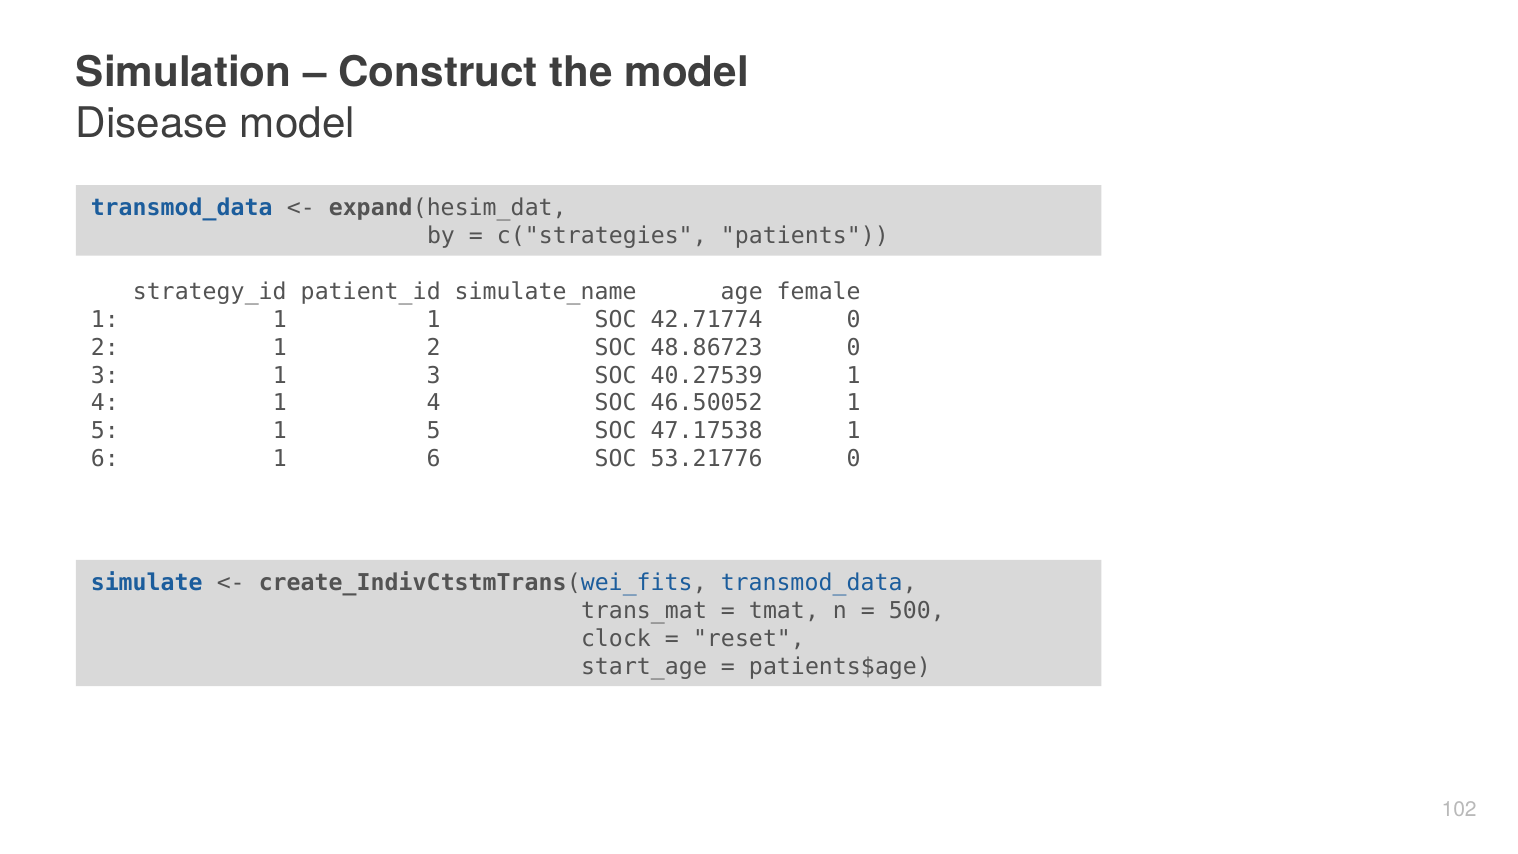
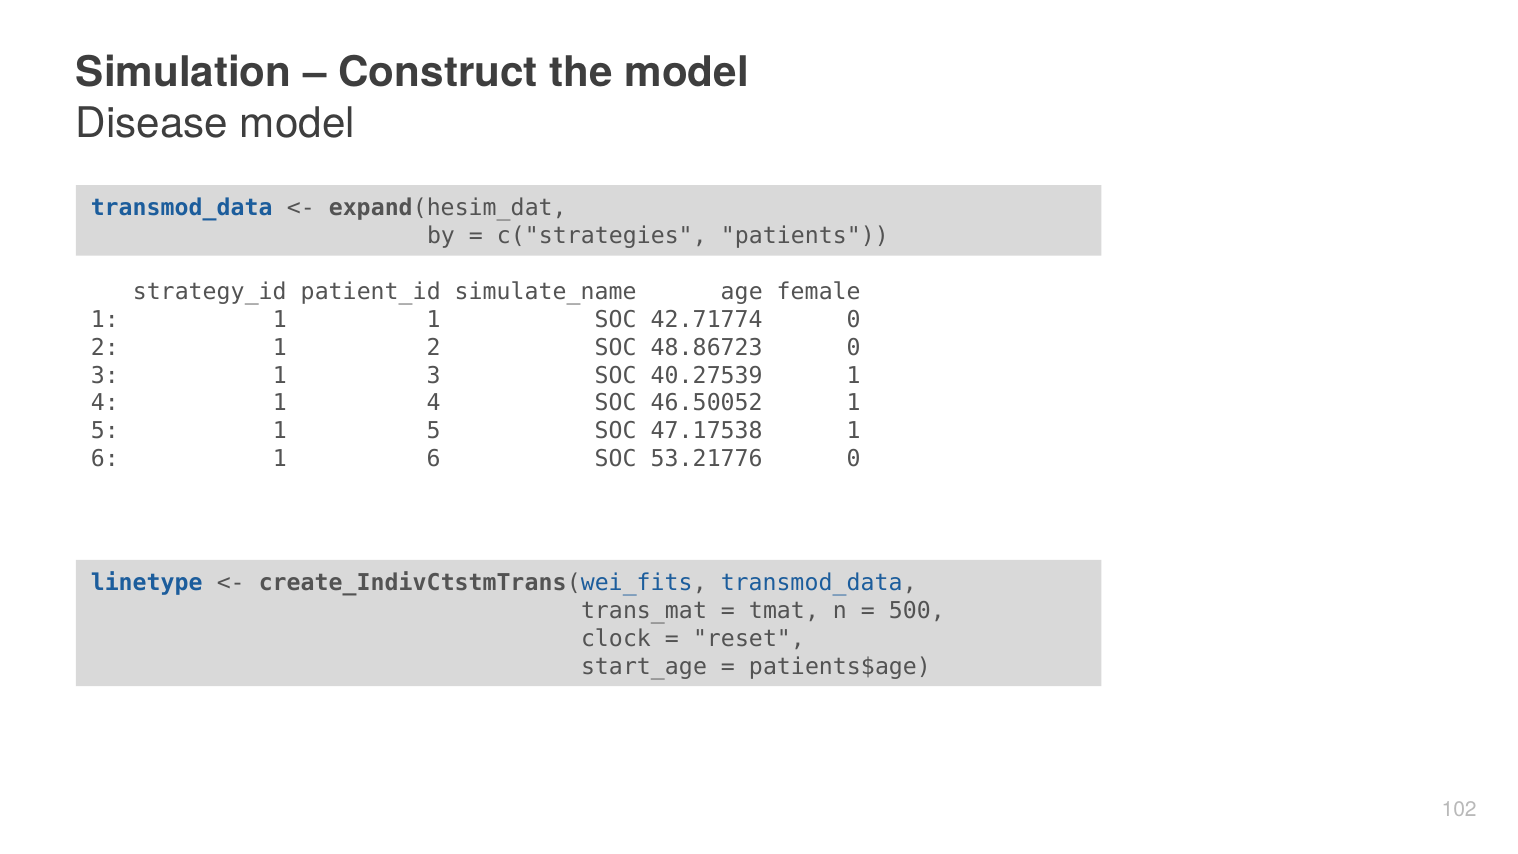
simulate: simulate -> linetype
